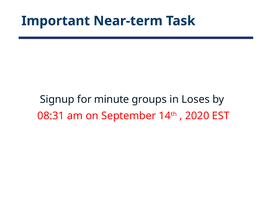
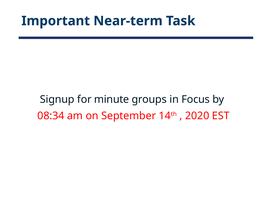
Loses: Loses -> Focus
08:31: 08:31 -> 08:34
